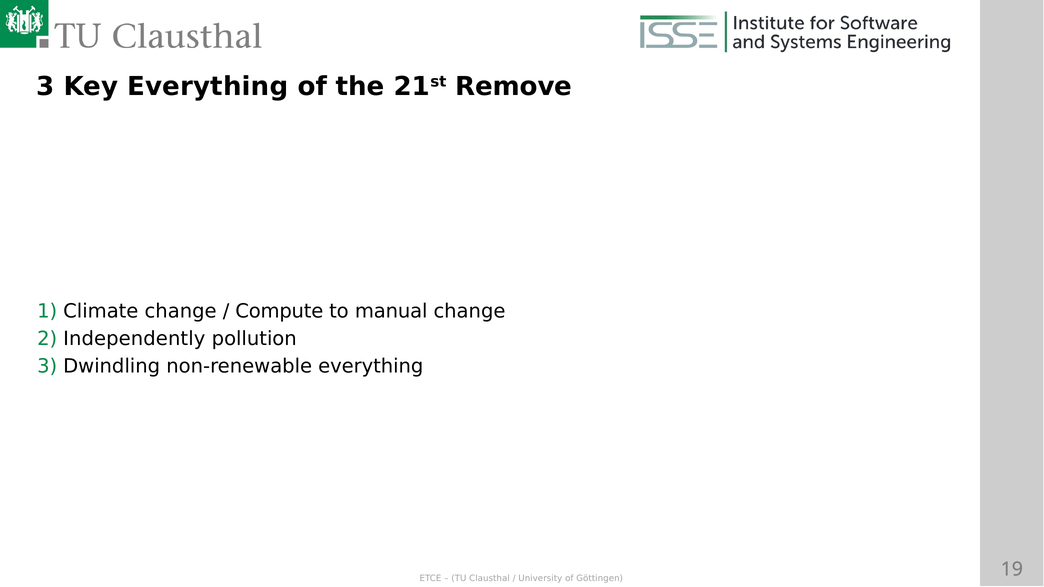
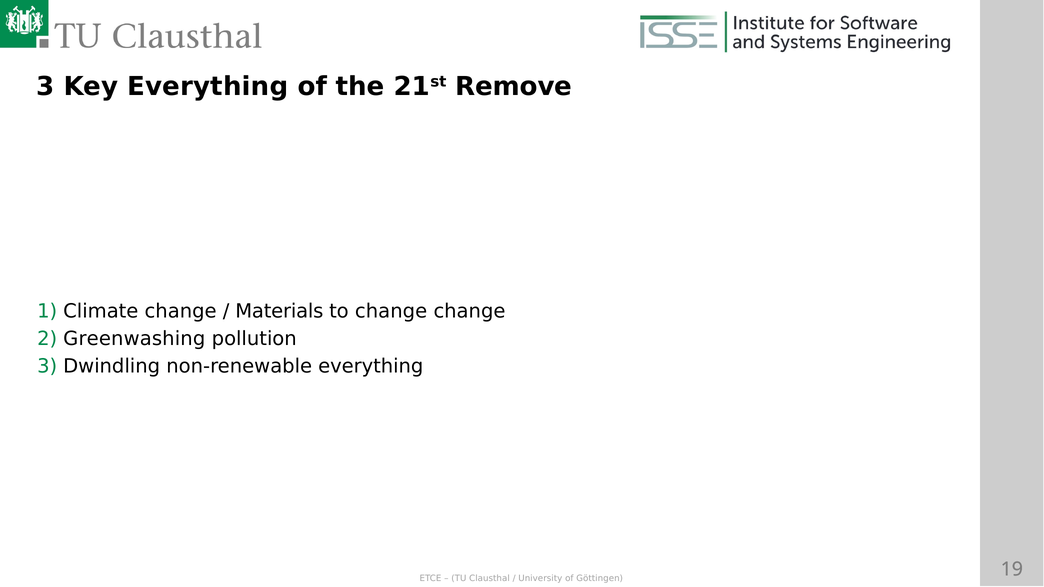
Compute: Compute -> Materials
to manual: manual -> change
Independently: Independently -> Greenwashing
